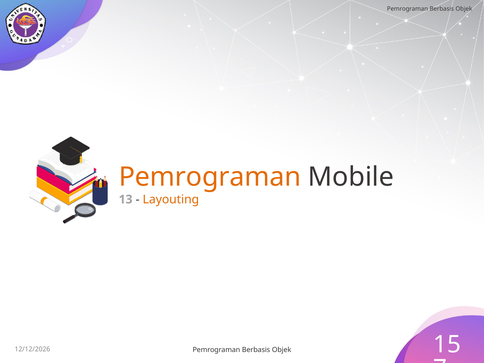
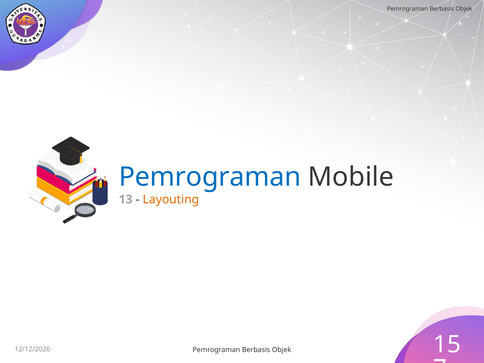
Pemrograman at (210, 177) colour: orange -> blue
